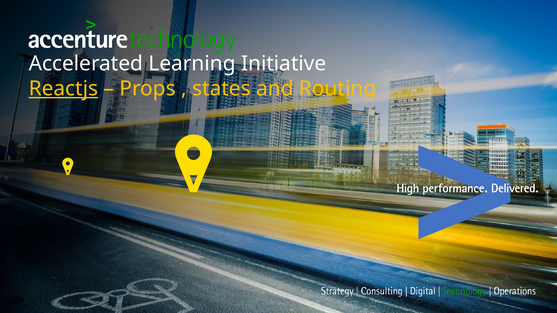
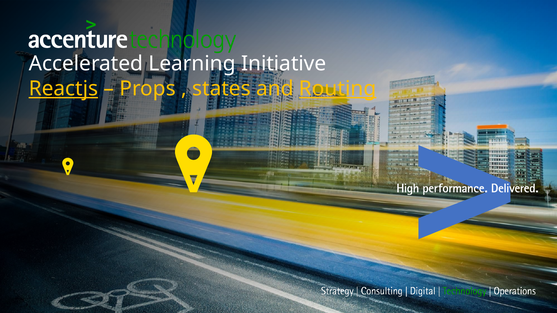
Routing underline: none -> present
